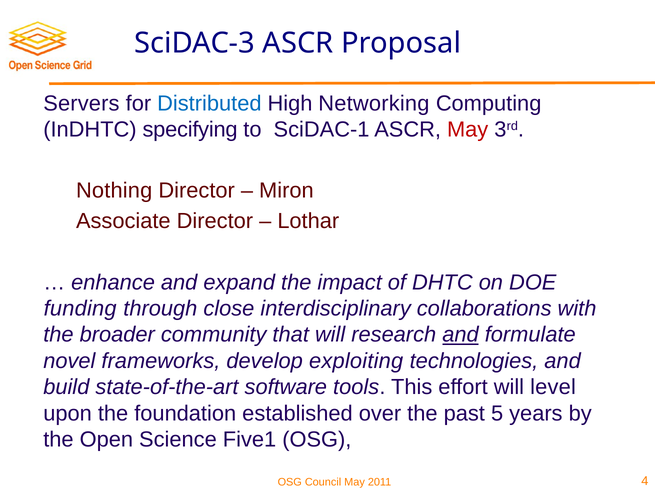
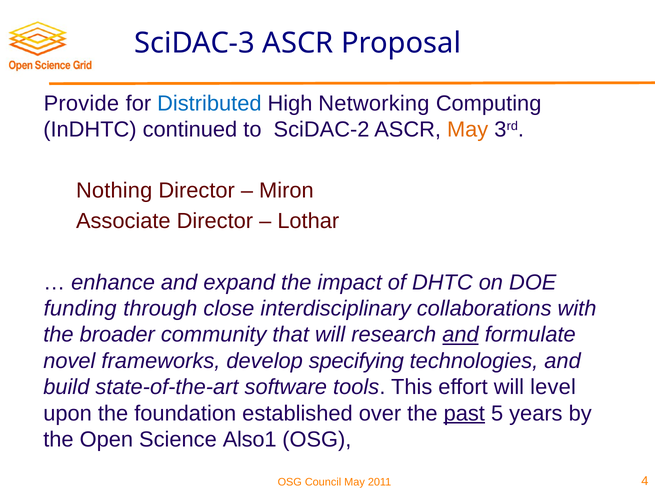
Servers: Servers -> Provide
specifying: specifying -> continued
SciDAC-1: SciDAC-1 -> SciDAC-2
May at (468, 130) colour: red -> orange
exploiting: exploiting -> specifying
past underline: none -> present
Five1: Five1 -> Also1
